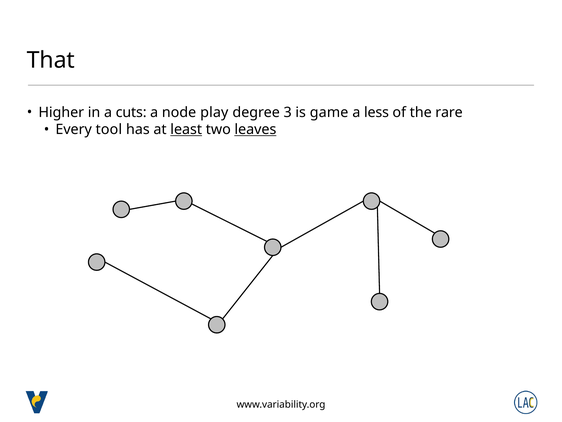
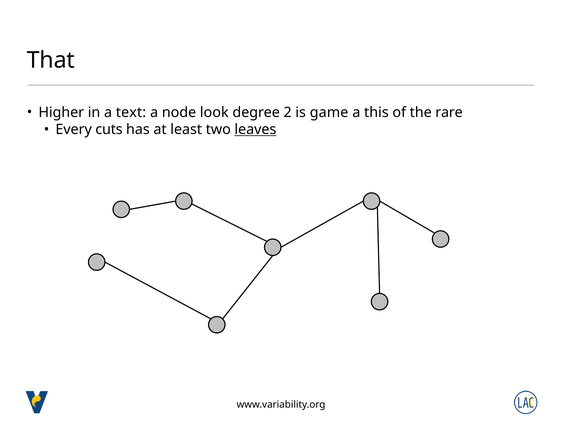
cuts: cuts -> text
play: play -> look
3: 3 -> 2
less: less -> this
tool: tool -> cuts
least underline: present -> none
